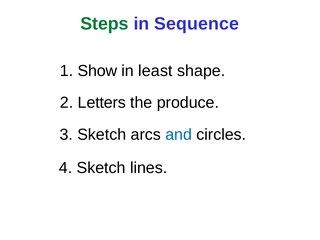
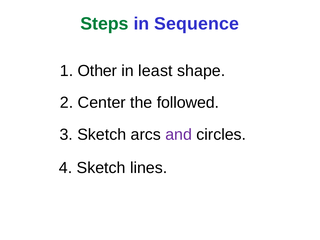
Show: Show -> Other
Letters: Letters -> Center
produce: produce -> followed
and colour: blue -> purple
